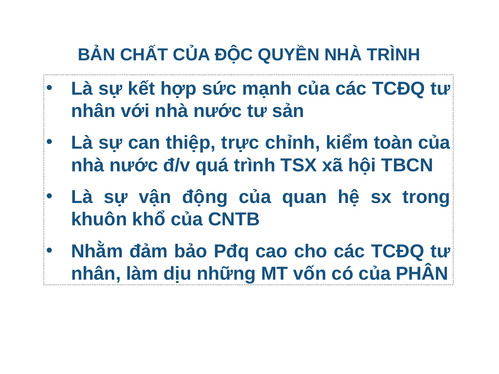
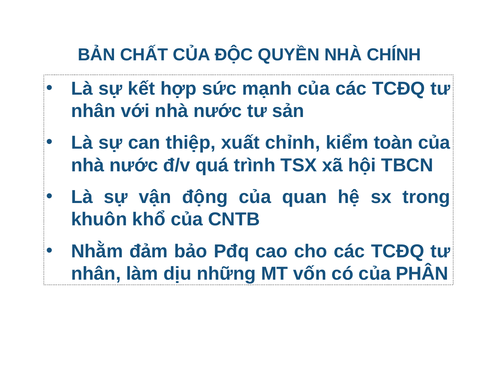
NHÀ TRÌNH: TRÌNH -> CHÍNH
trực: trực -> xuất
